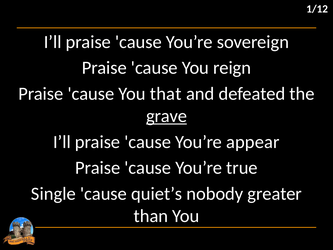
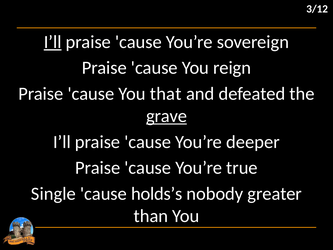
1/12: 1/12 -> 3/12
I’ll at (53, 42) underline: none -> present
appear: appear -> deeper
quiet’s: quiet’s -> holds’s
